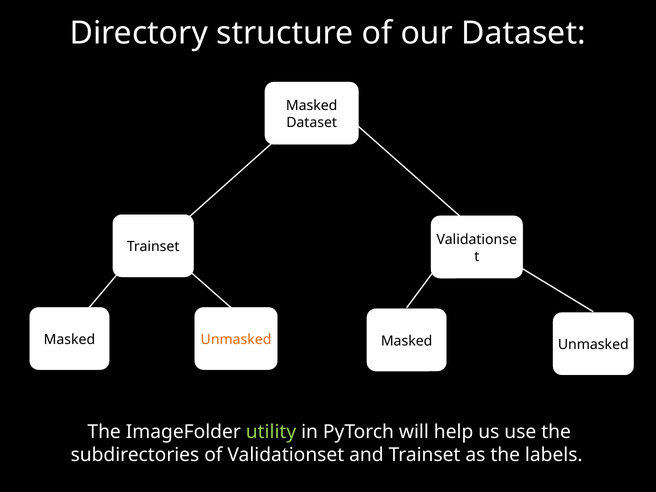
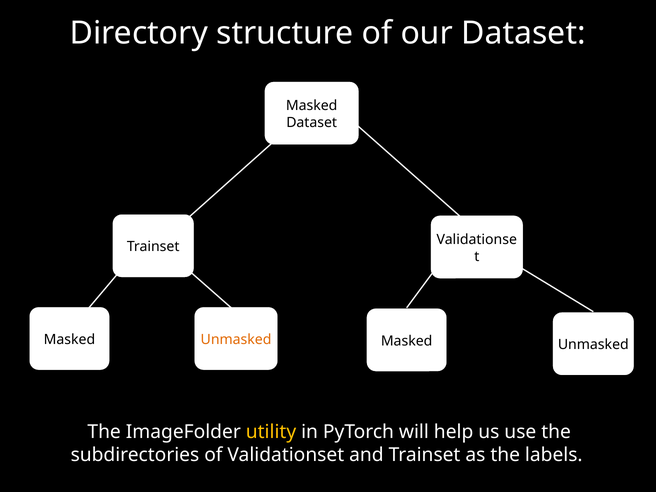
utility colour: light green -> yellow
